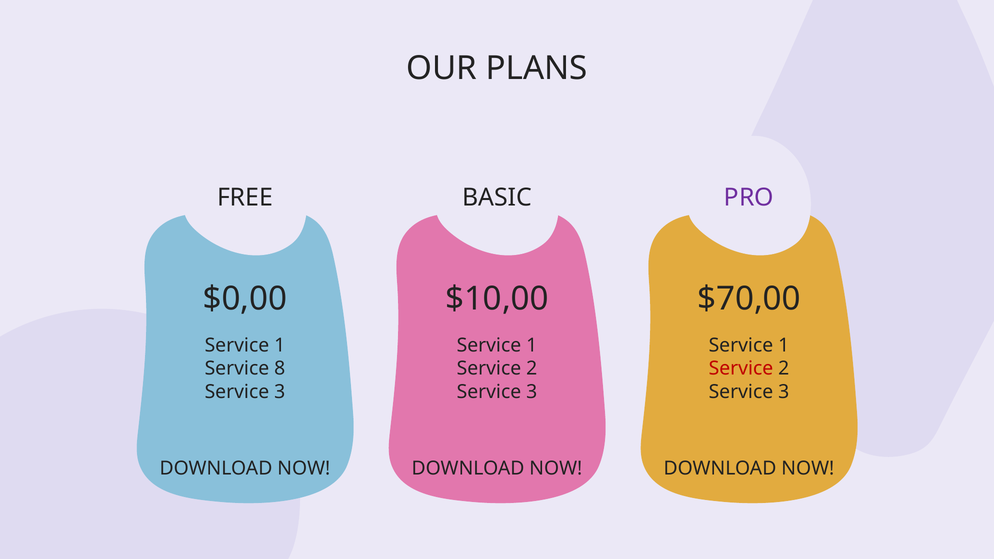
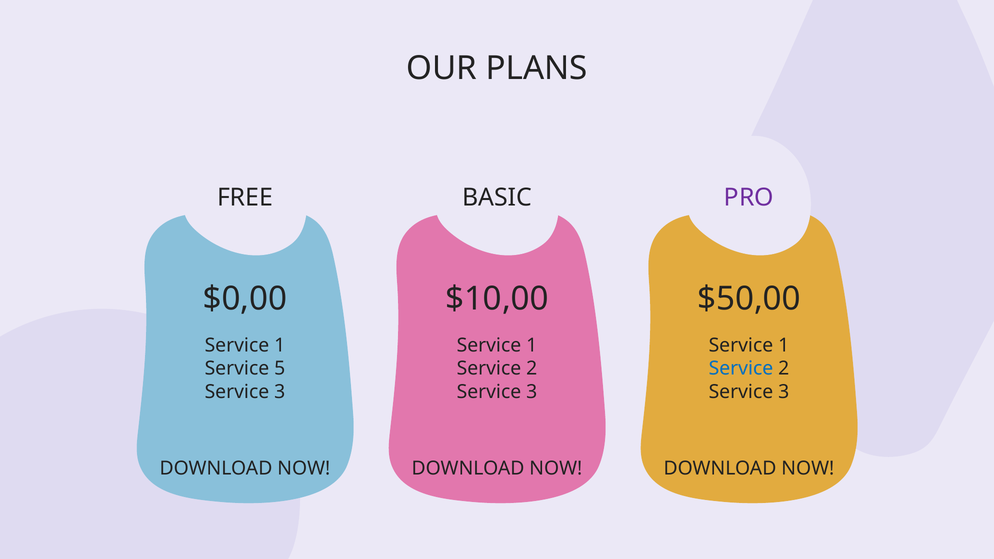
$70,00: $70,00 -> $50,00
8: 8 -> 5
Service at (741, 369) colour: red -> blue
